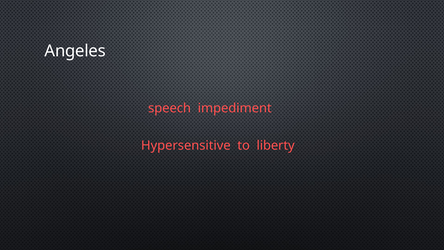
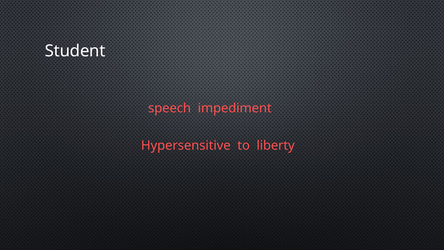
Angeles: Angeles -> Student
